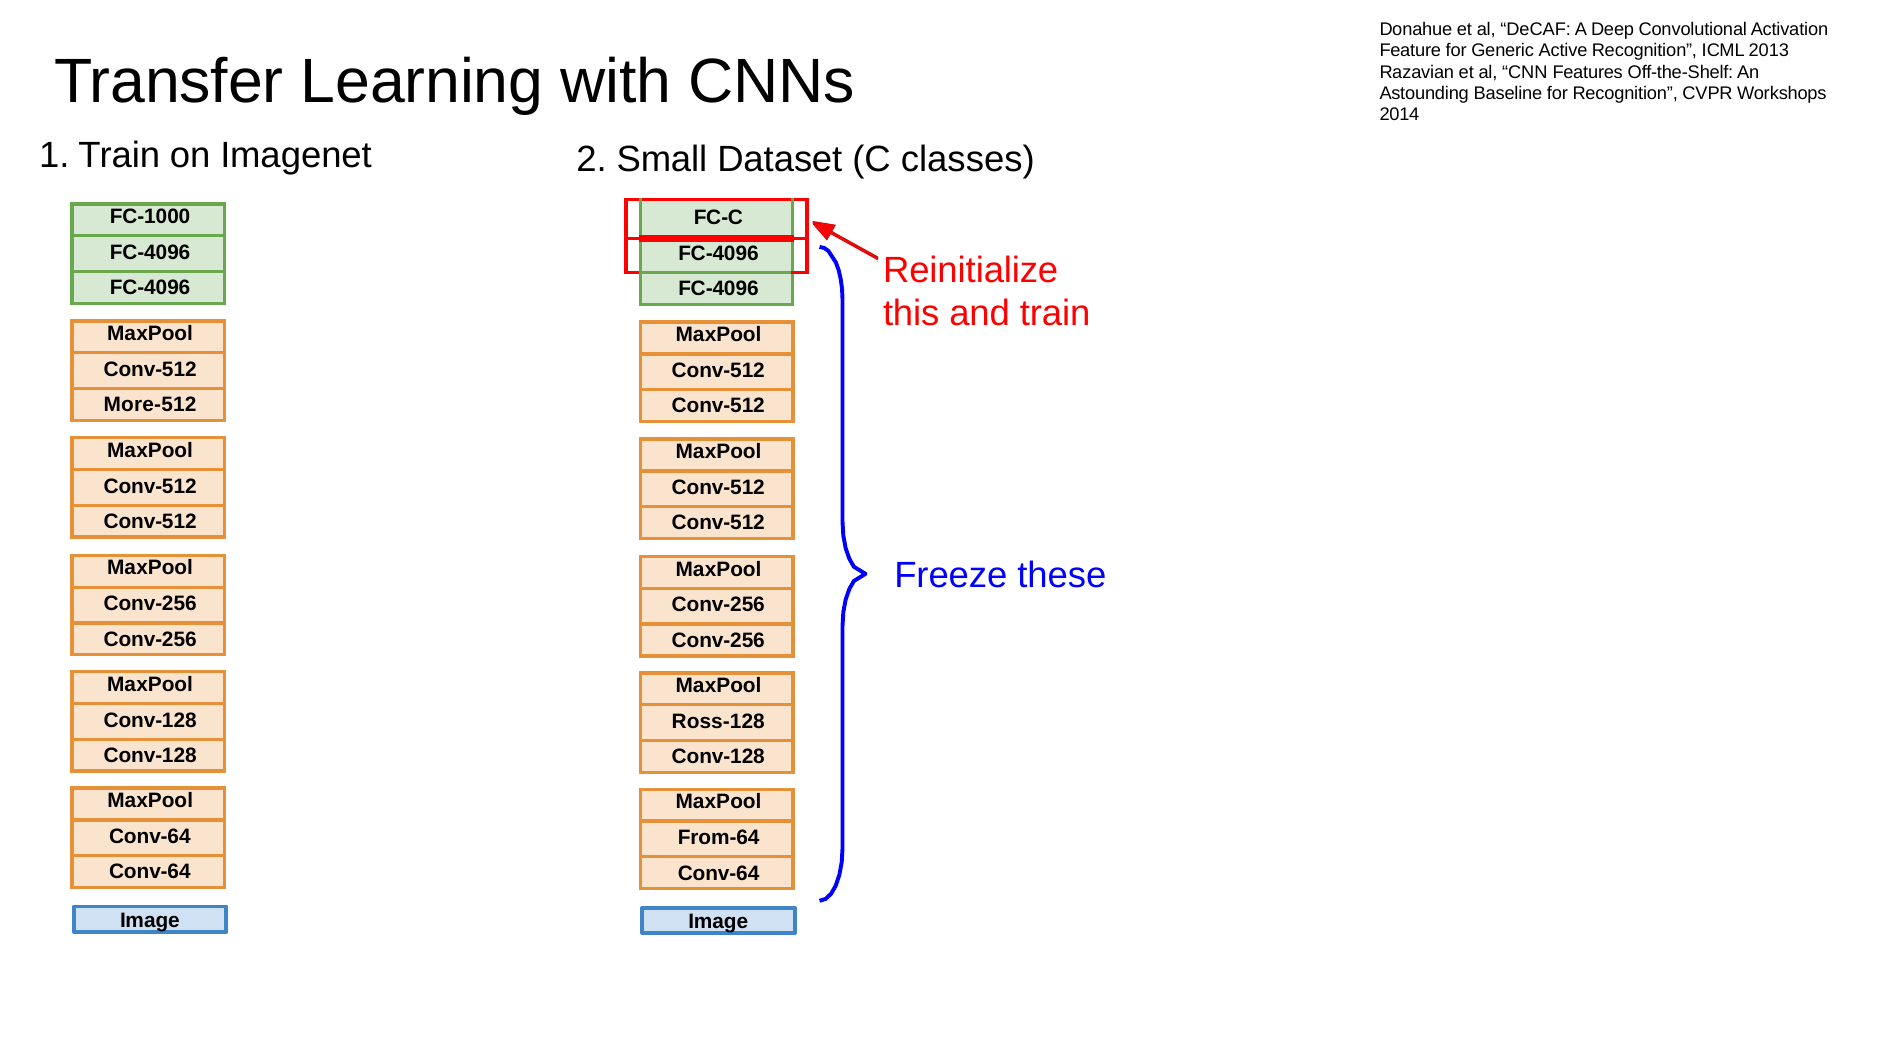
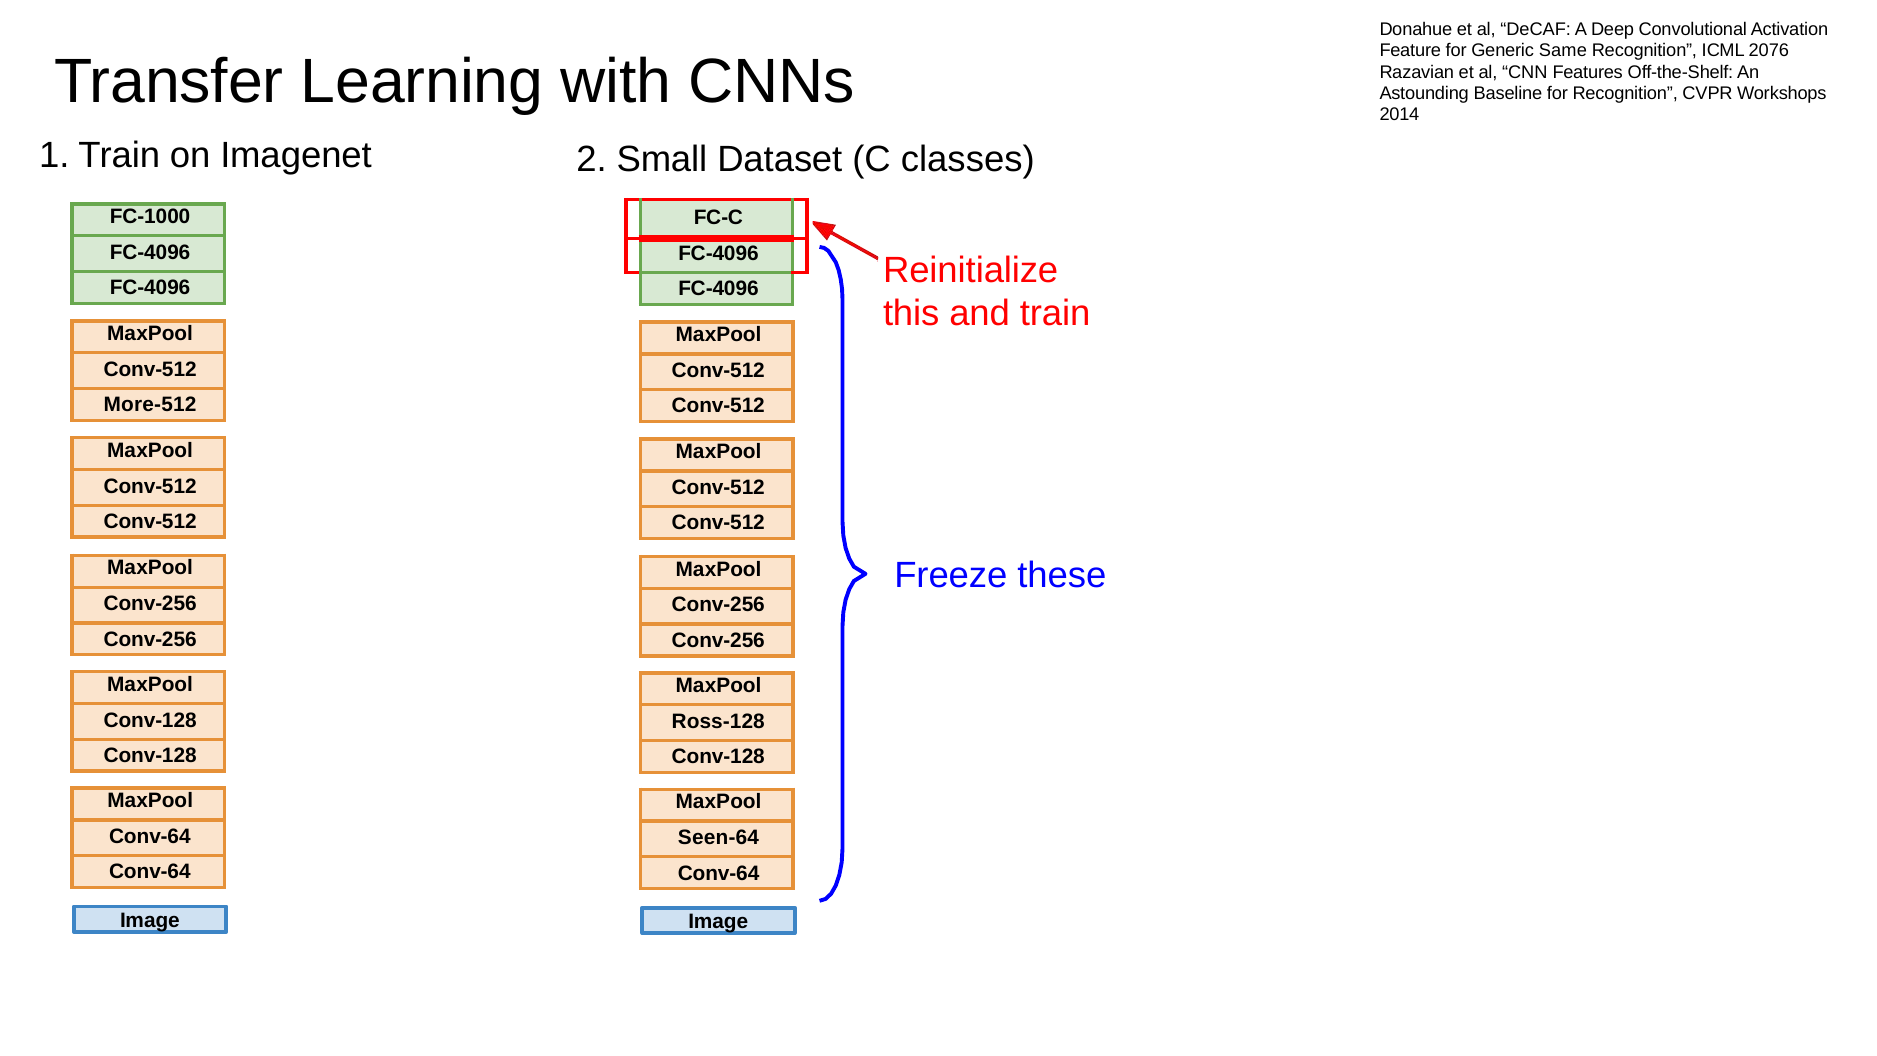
Active: Active -> Same
2013: 2013 -> 2076
From-64: From-64 -> Seen-64
